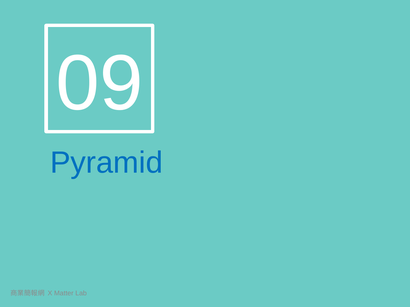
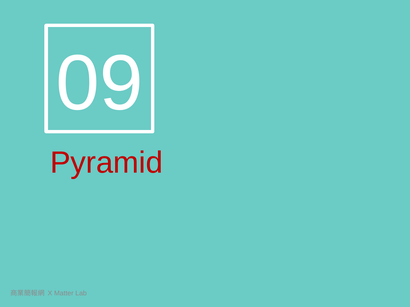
Pyramid colour: blue -> red
